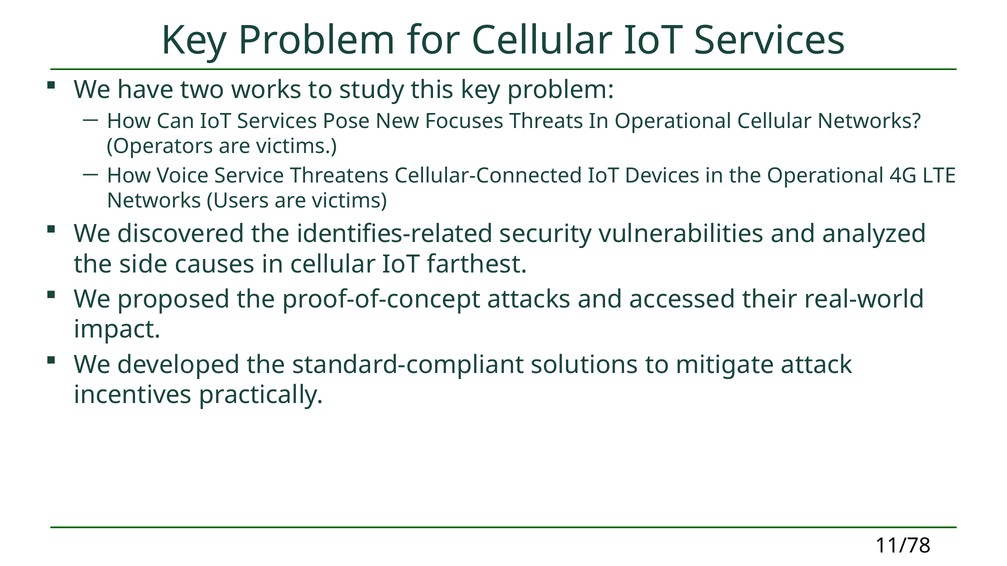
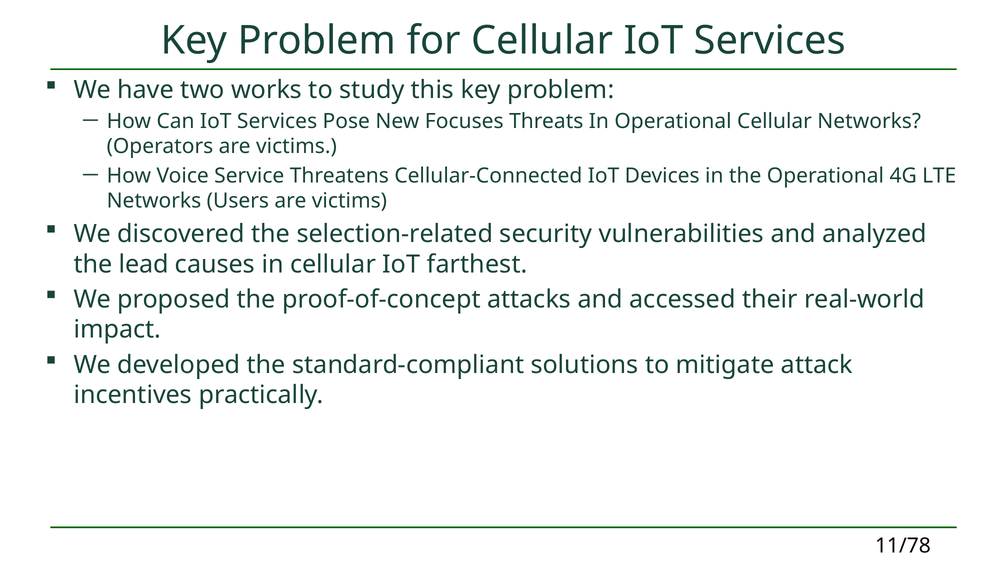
identifies-related: identifies-related -> selection-related
side: side -> lead
